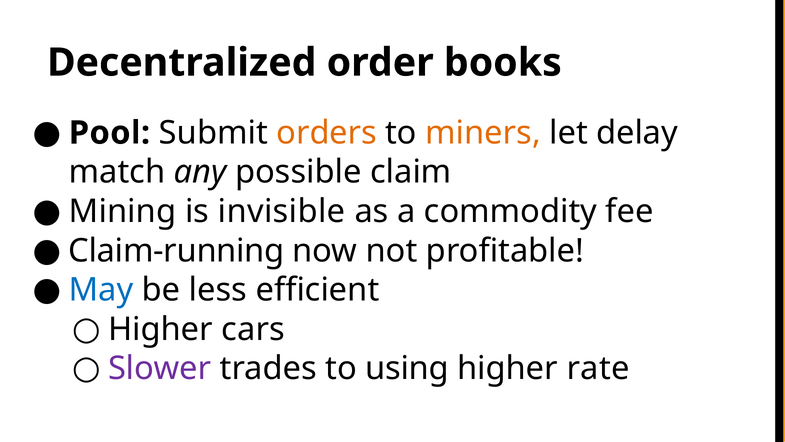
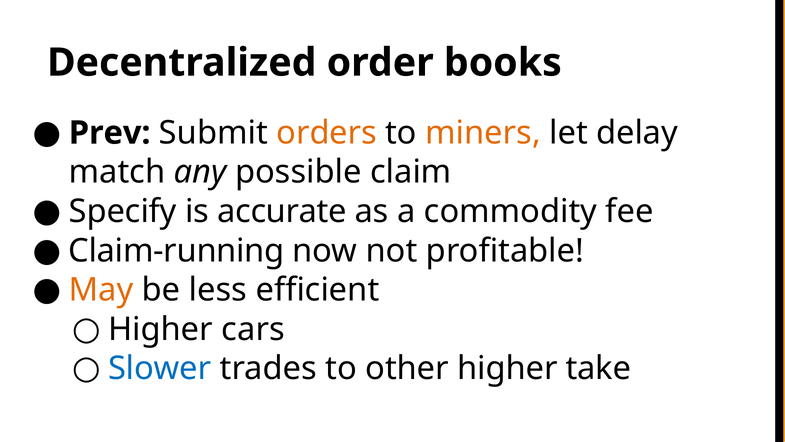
Pool: Pool -> Prev
Mining: Mining -> Specify
invisible: invisible -> accurate
May colour: blue -> orange
Slower colour: purple -> blue
using: using -> other
rate: rate -> take
